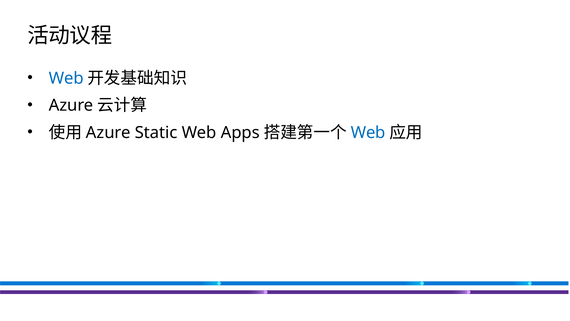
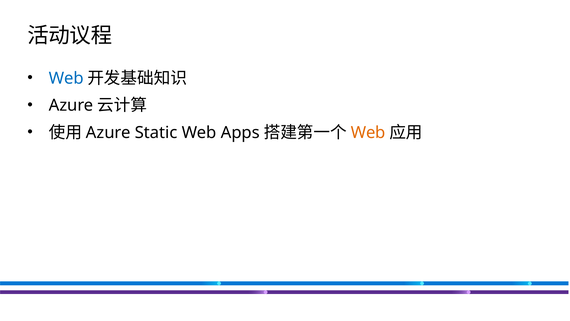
Web at (368, 132) colour: blue -> orange
